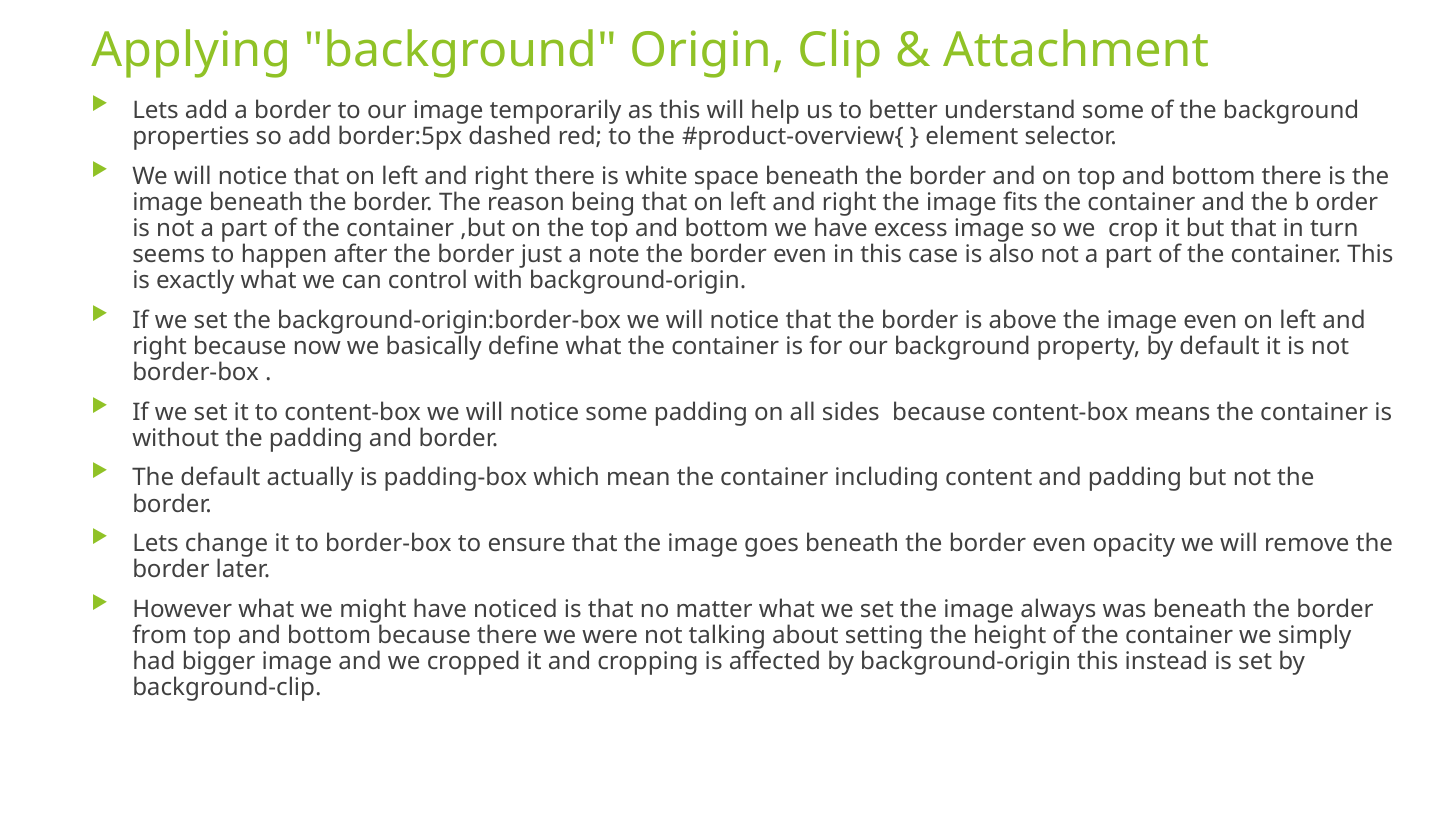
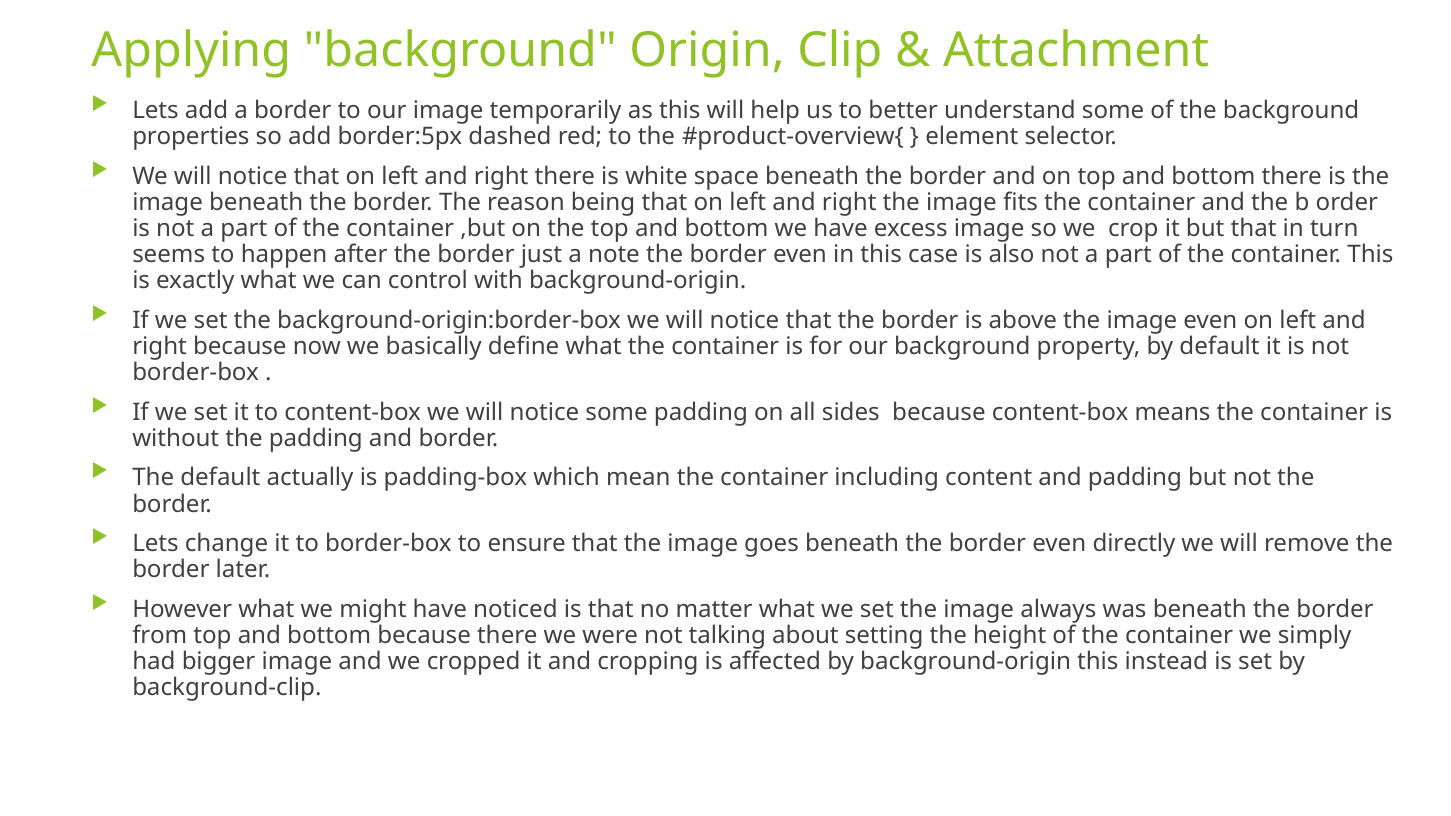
opacity: opacity -> directly
